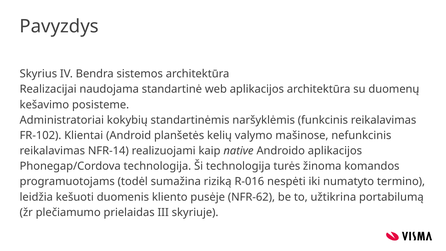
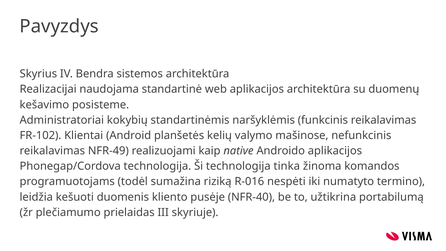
NFR-14: NFR-14 -> NFR-49
turės: turės -> tinka
NFR-62: NFR-62 -> NFR-40
